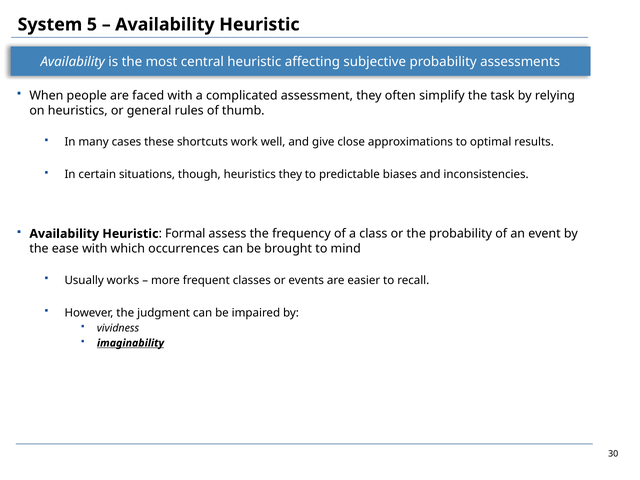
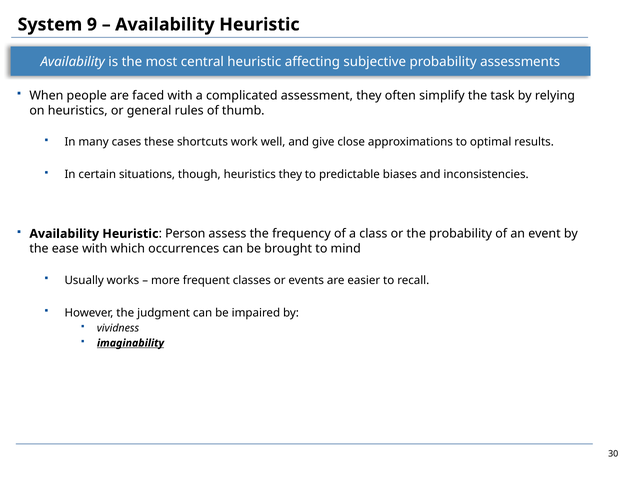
5: 5 -> 9
Formal: Formal -> Person
